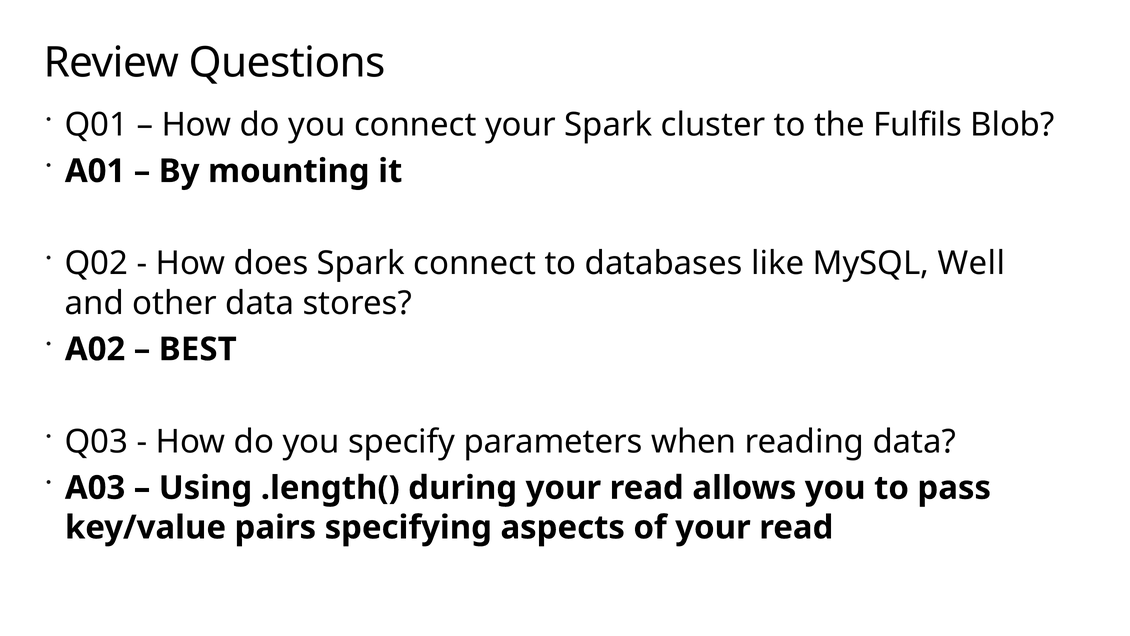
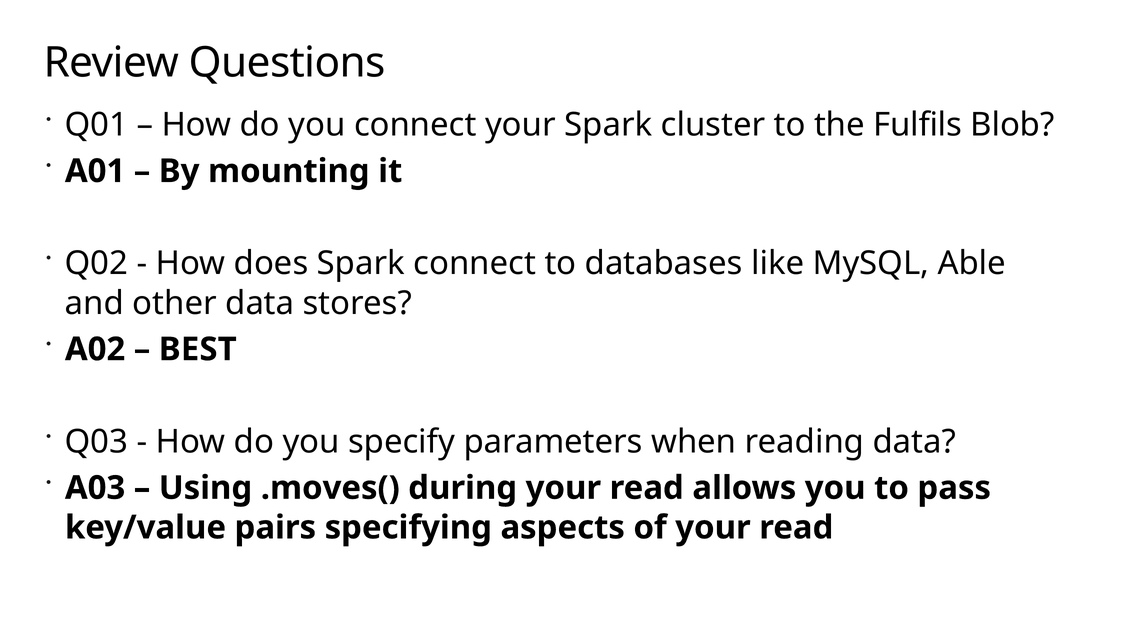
Well: Well -> Able
.length(: .length( -> .moves(
